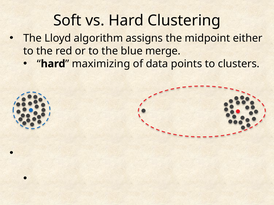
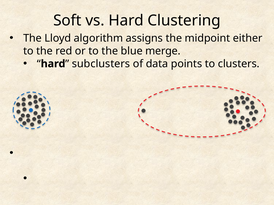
maximizing: maximizing -> subclusters
